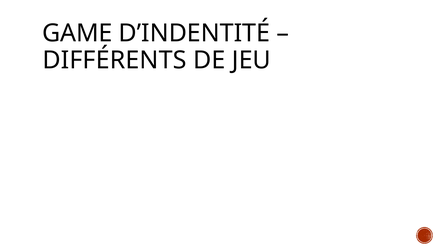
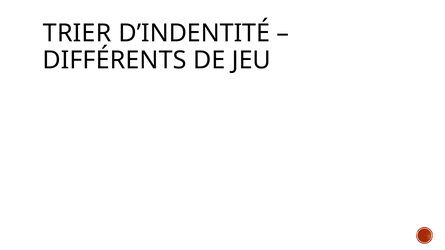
GAME: GAME -> TRIER
